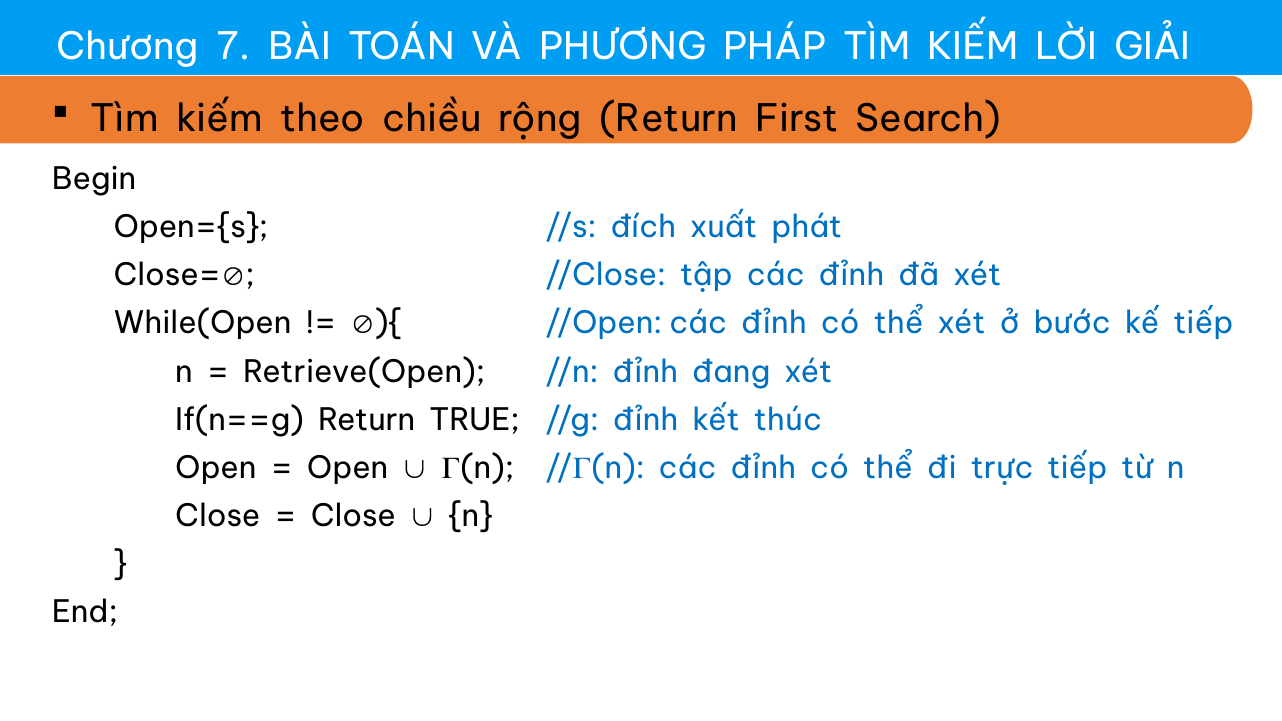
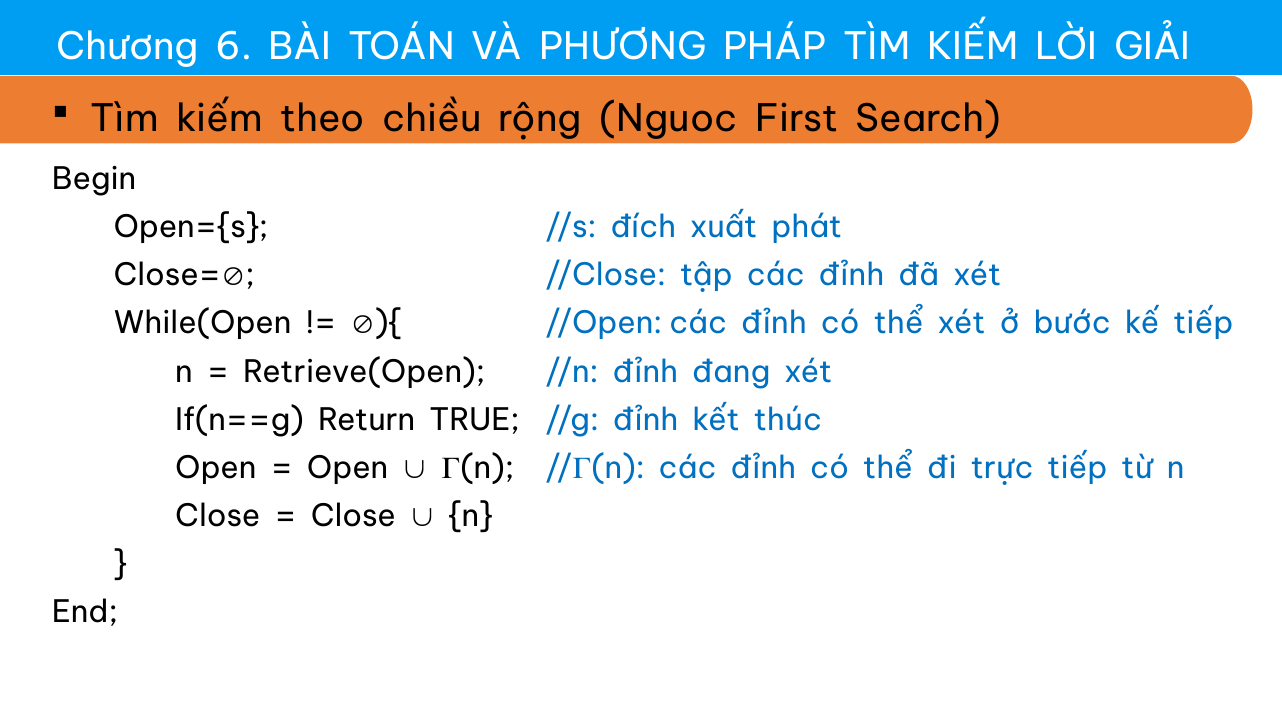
7: 7 -> 6
rộng Return: Return -> Nguoc
